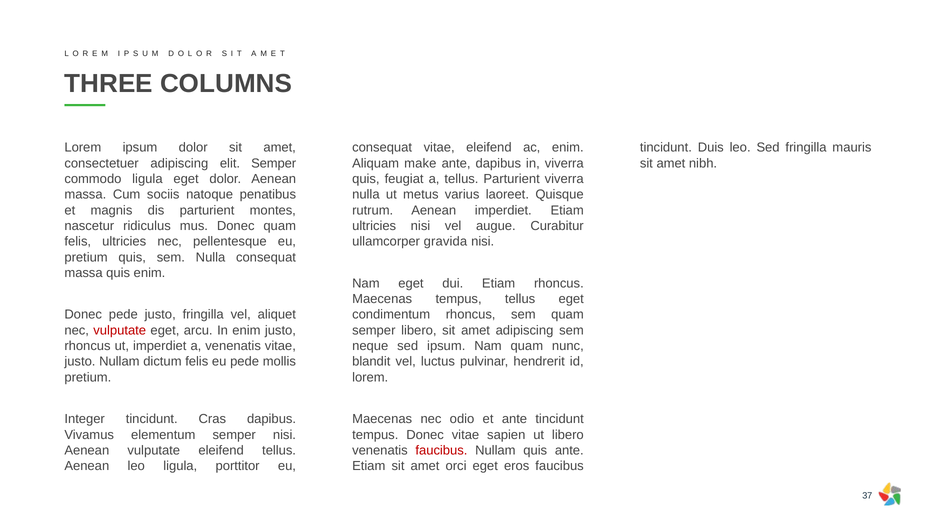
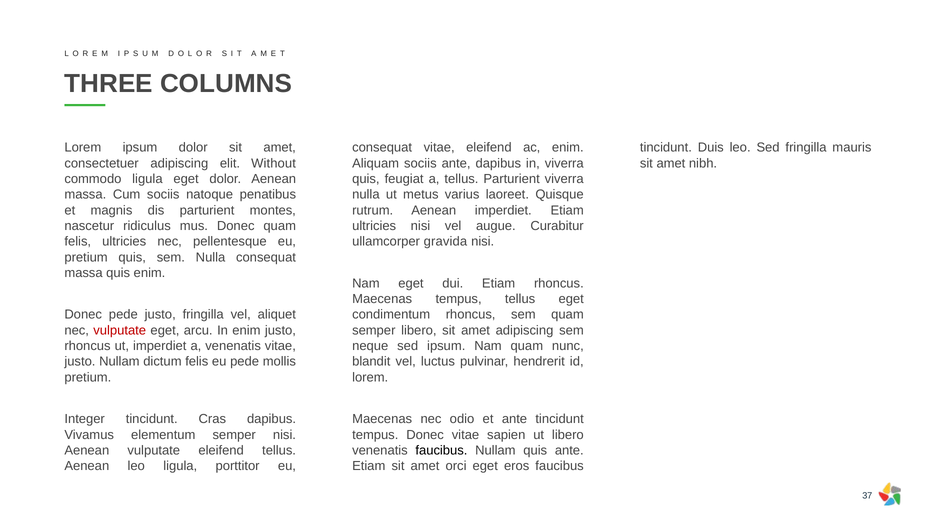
elit Semper: Semper -> Without
Aliquam make: make -> sociis
faucibus at (441, 450) colour: red -> black
